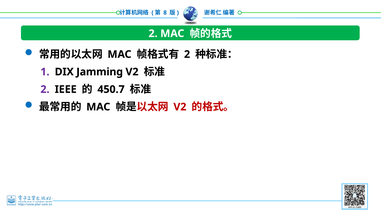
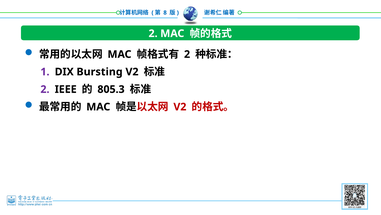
Jamming: Jamming -> Bursting
450.7: 450.7 -> 805.3
